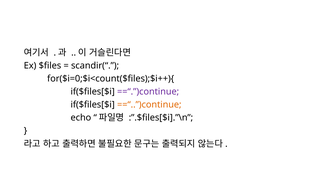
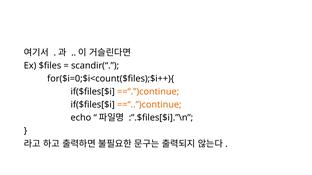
==“.”)continue colour: purple -> orange
